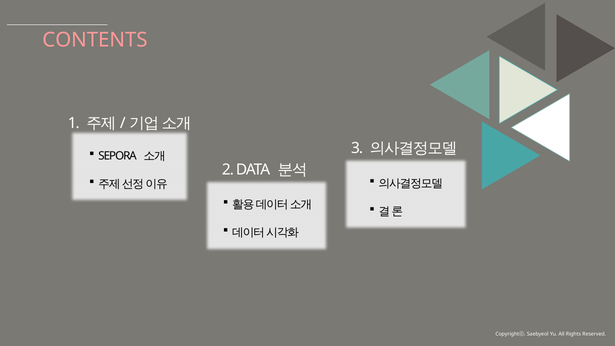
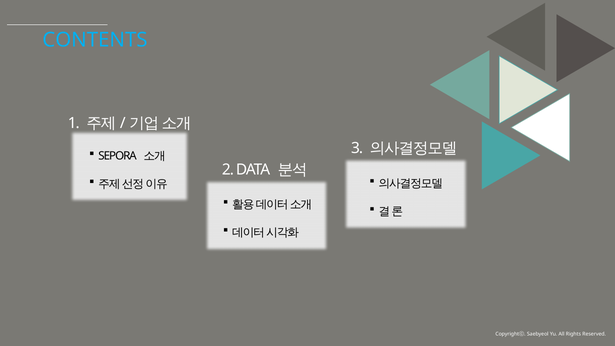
CONTENTS colour: pink -> light blue
